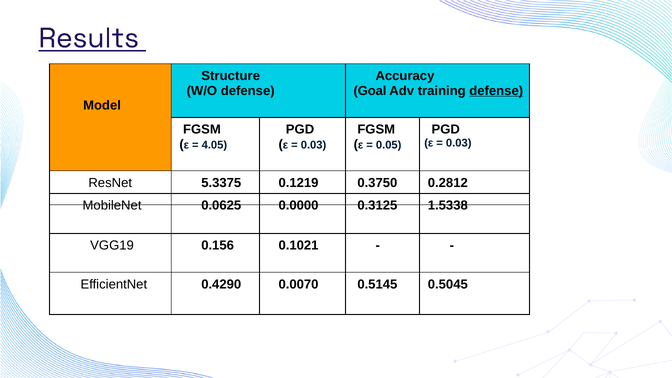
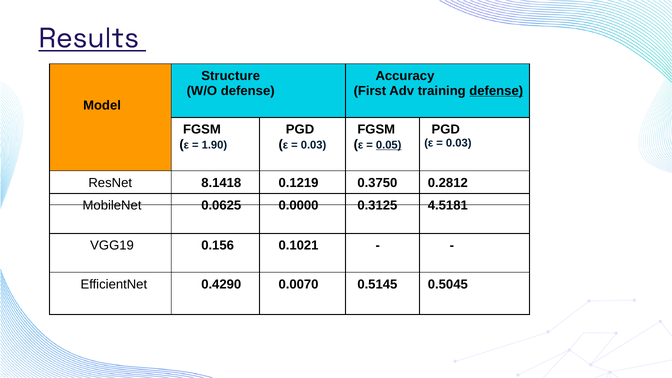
Goal: Goal -> First
4.05: 4.05 -> 1.90
0.05 underline: none -> present
5.3375: 5.3375 -> 8.1418
1.5338: 1.5338 -> 4.5181
